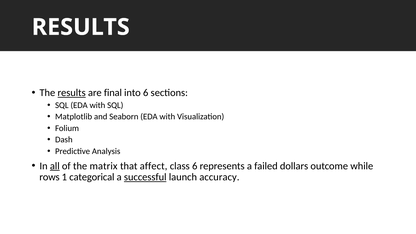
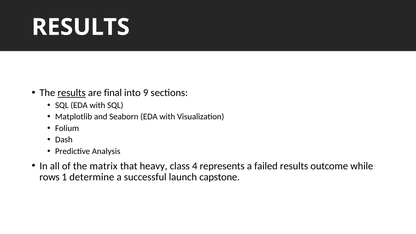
into 6: 6 -> 9
all underline: present -> none
affect: affect -> heavy
class 6: 6 -> 4
failed dollars: dollars -> results
categorical: categorical -> determine
successful underline: present -> none
accuracy: accuracy -> capstone
